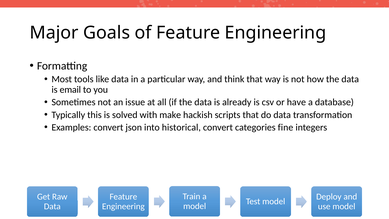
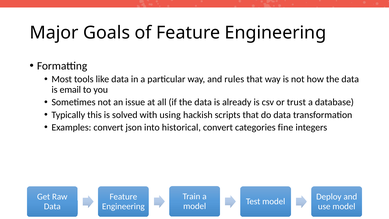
think: think -> rules
have: have -> trust
make: make -> using
